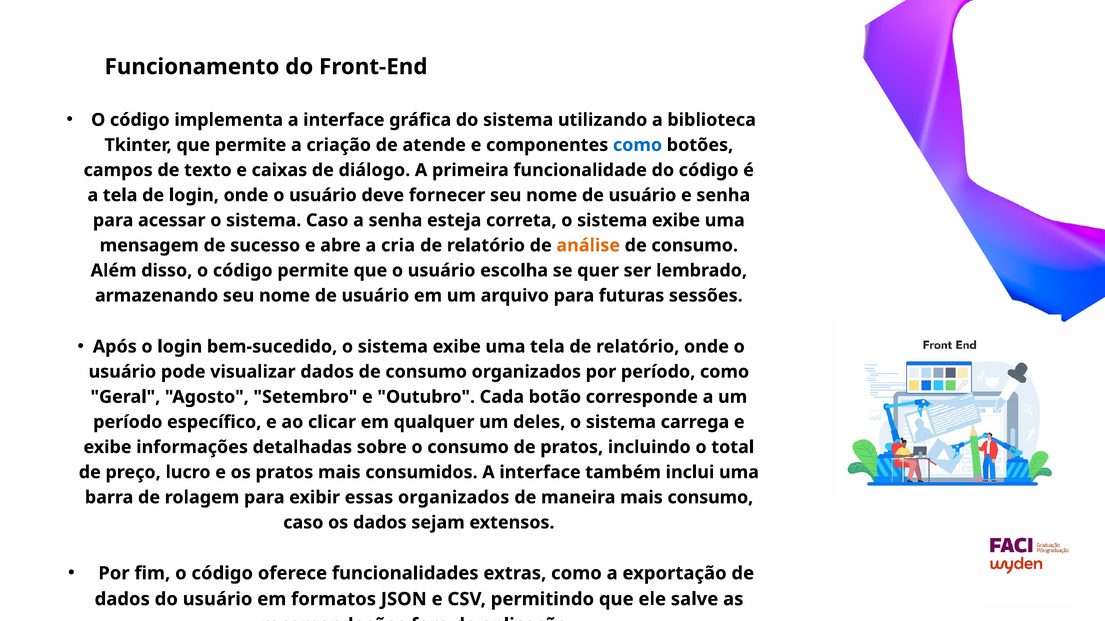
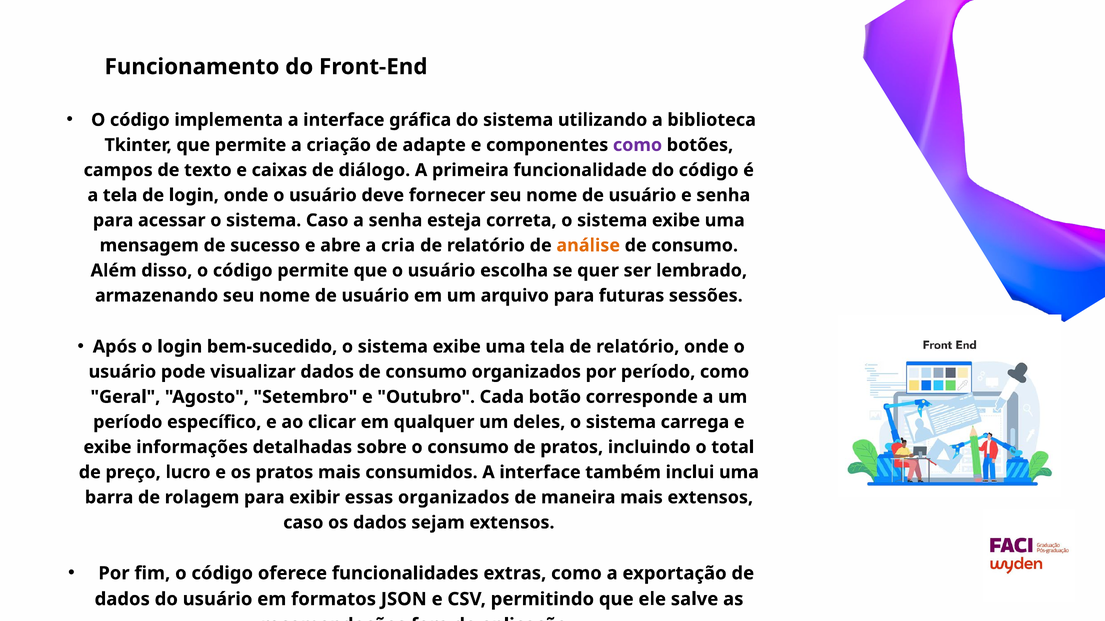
atende: atende -> adapte
como at (638, 145) colour: blue -> purple
mais consumo: consumo -> extensos
